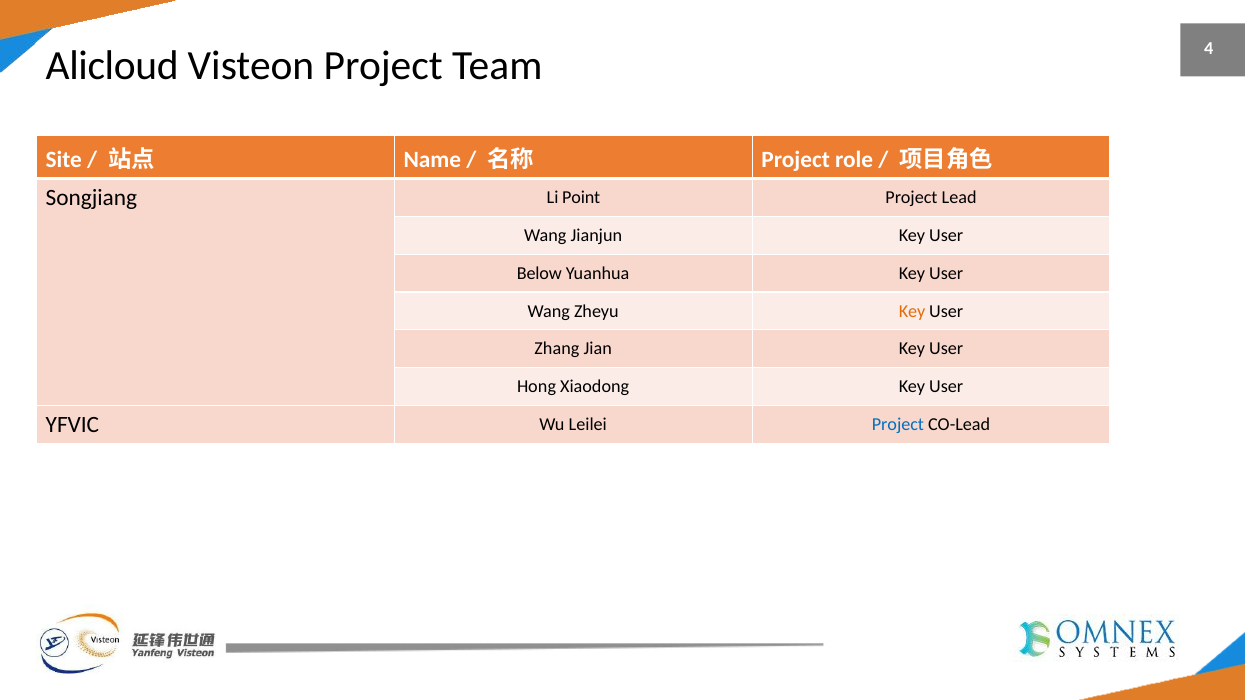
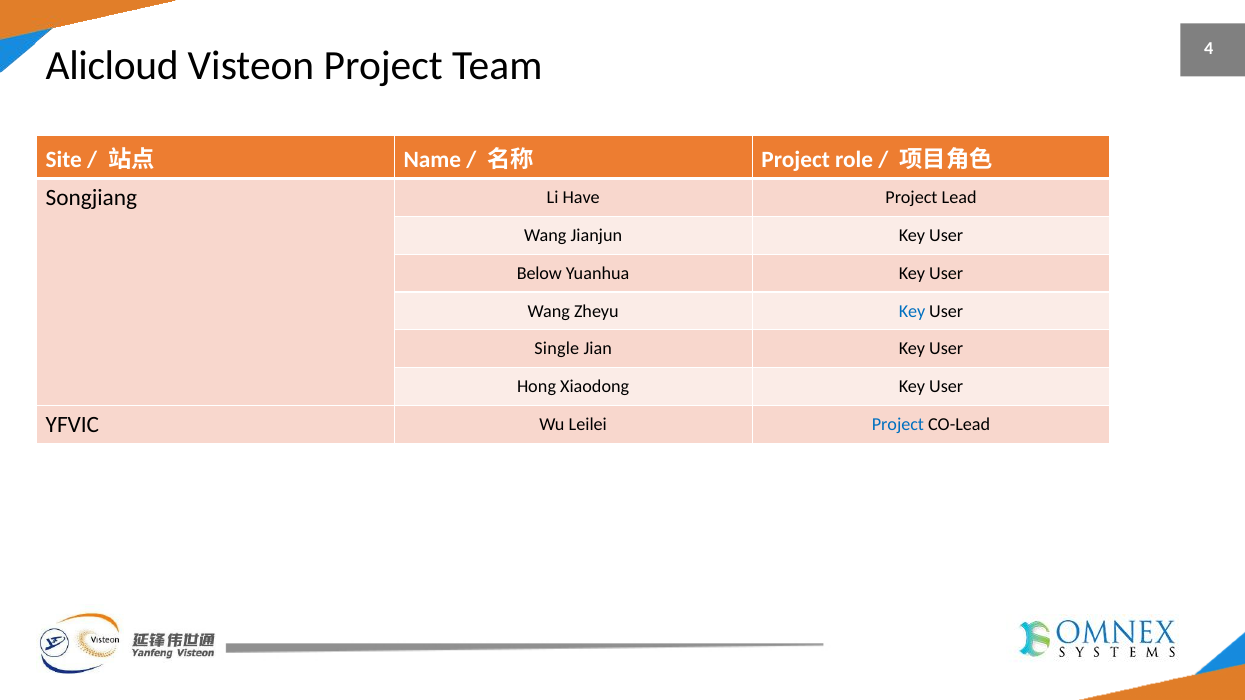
Point: Point -> Have
Key at (912, 311) colour: orange -> blue
Zhang: Zhang -> Single
